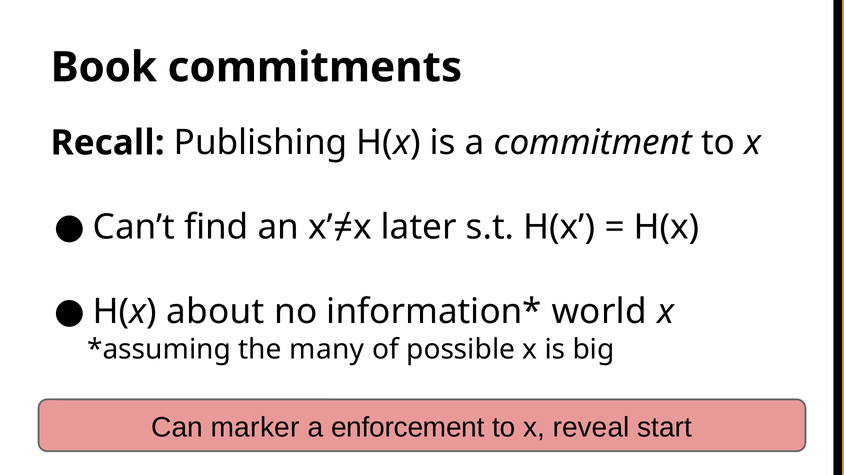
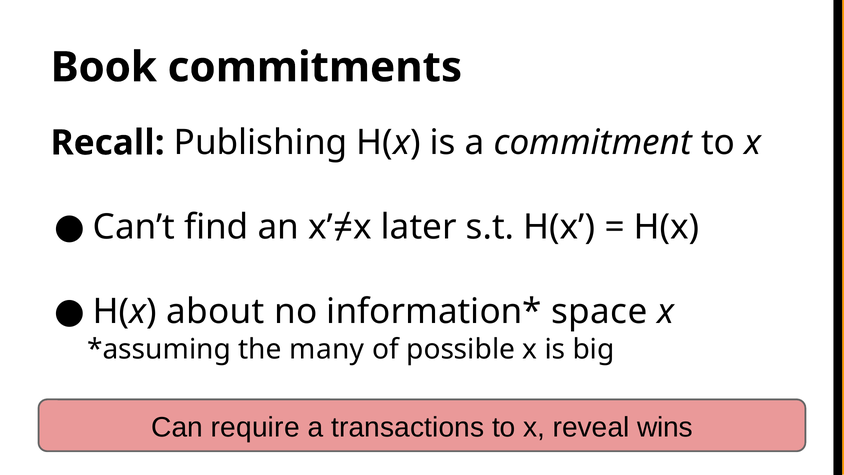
world: world -> space
marker: marker -> require
enforcement: enforcement -> transactions
start: start -> wins
